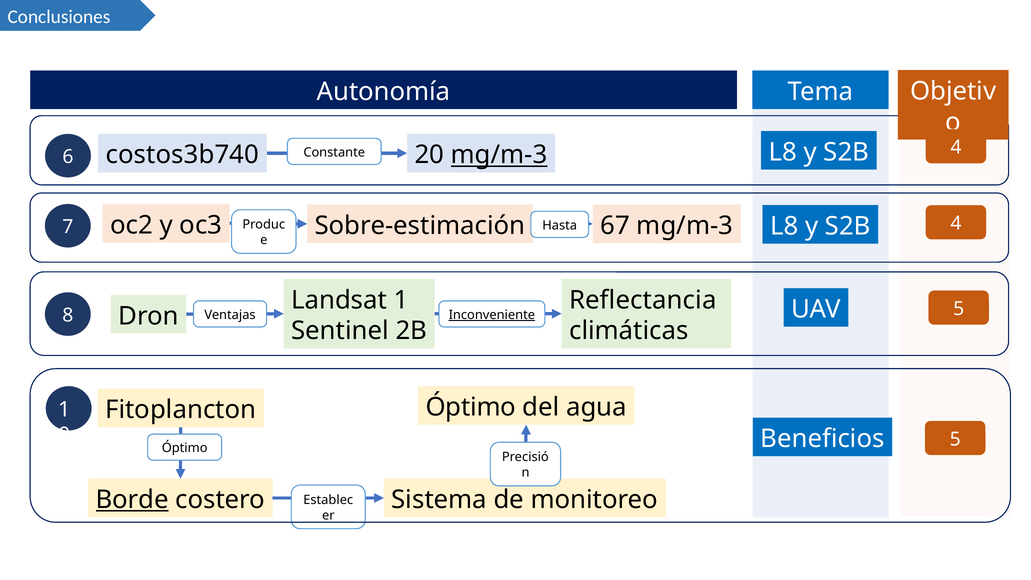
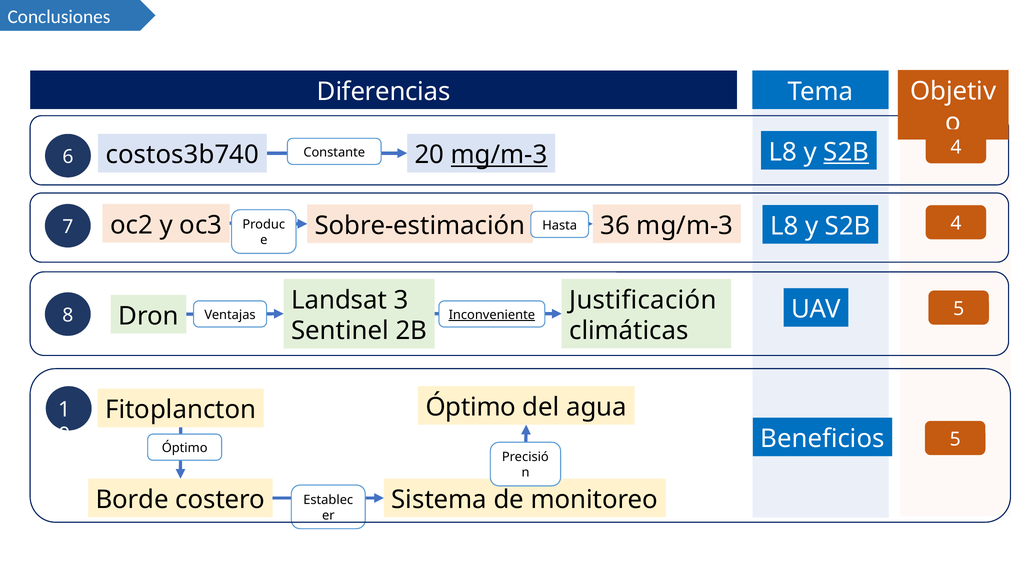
Autonomía: Autonomía -> Diferencias
S2B at (846, 152) underline: none -> present
67: 67 -> 36
Landsat 1: 1 -> 3
Reflectancia: Reflectancia -> Justificación
Borde underline: present -> none
